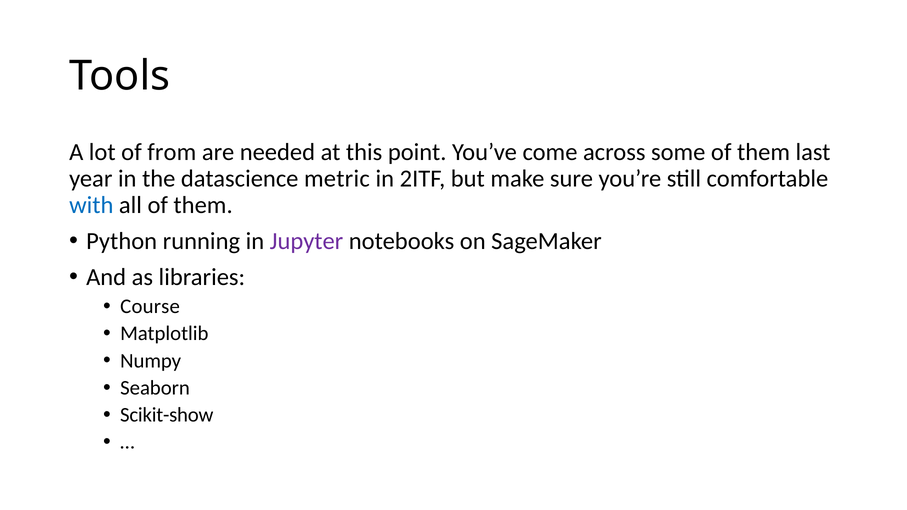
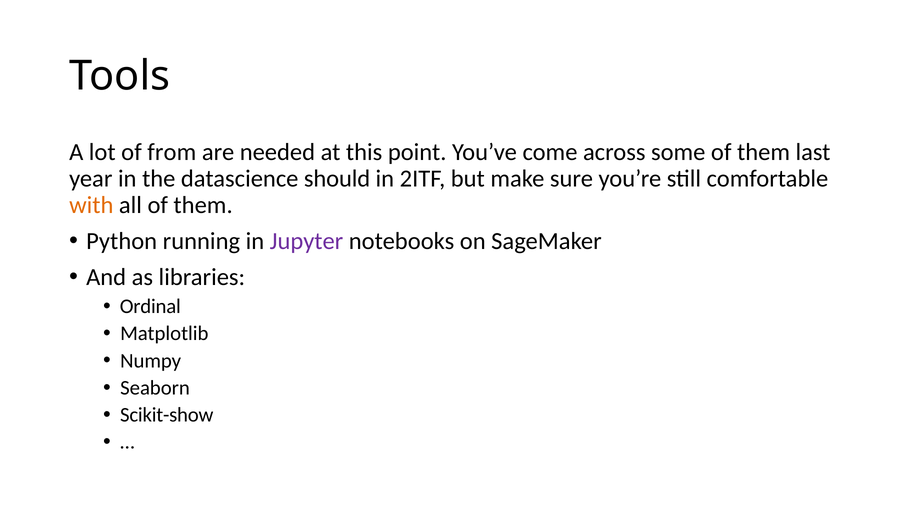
metric: metric -> should
with colour: blue -> orange
Course: Course -> Ordinal
